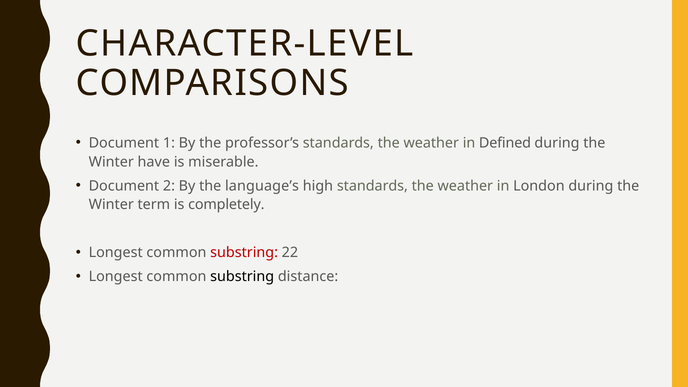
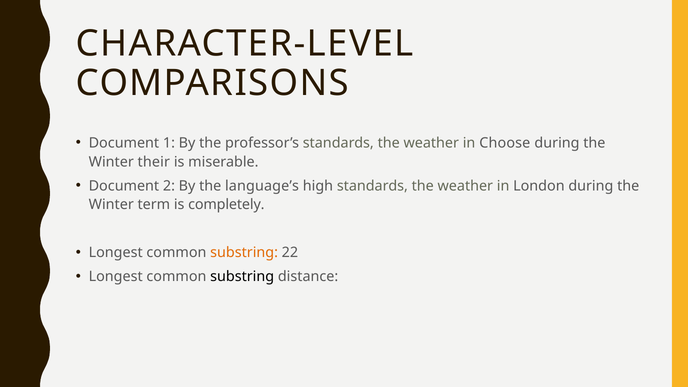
Defined: Defined -> Choose
have: have -> their
substring at (244, 253) colour: red -> orange
